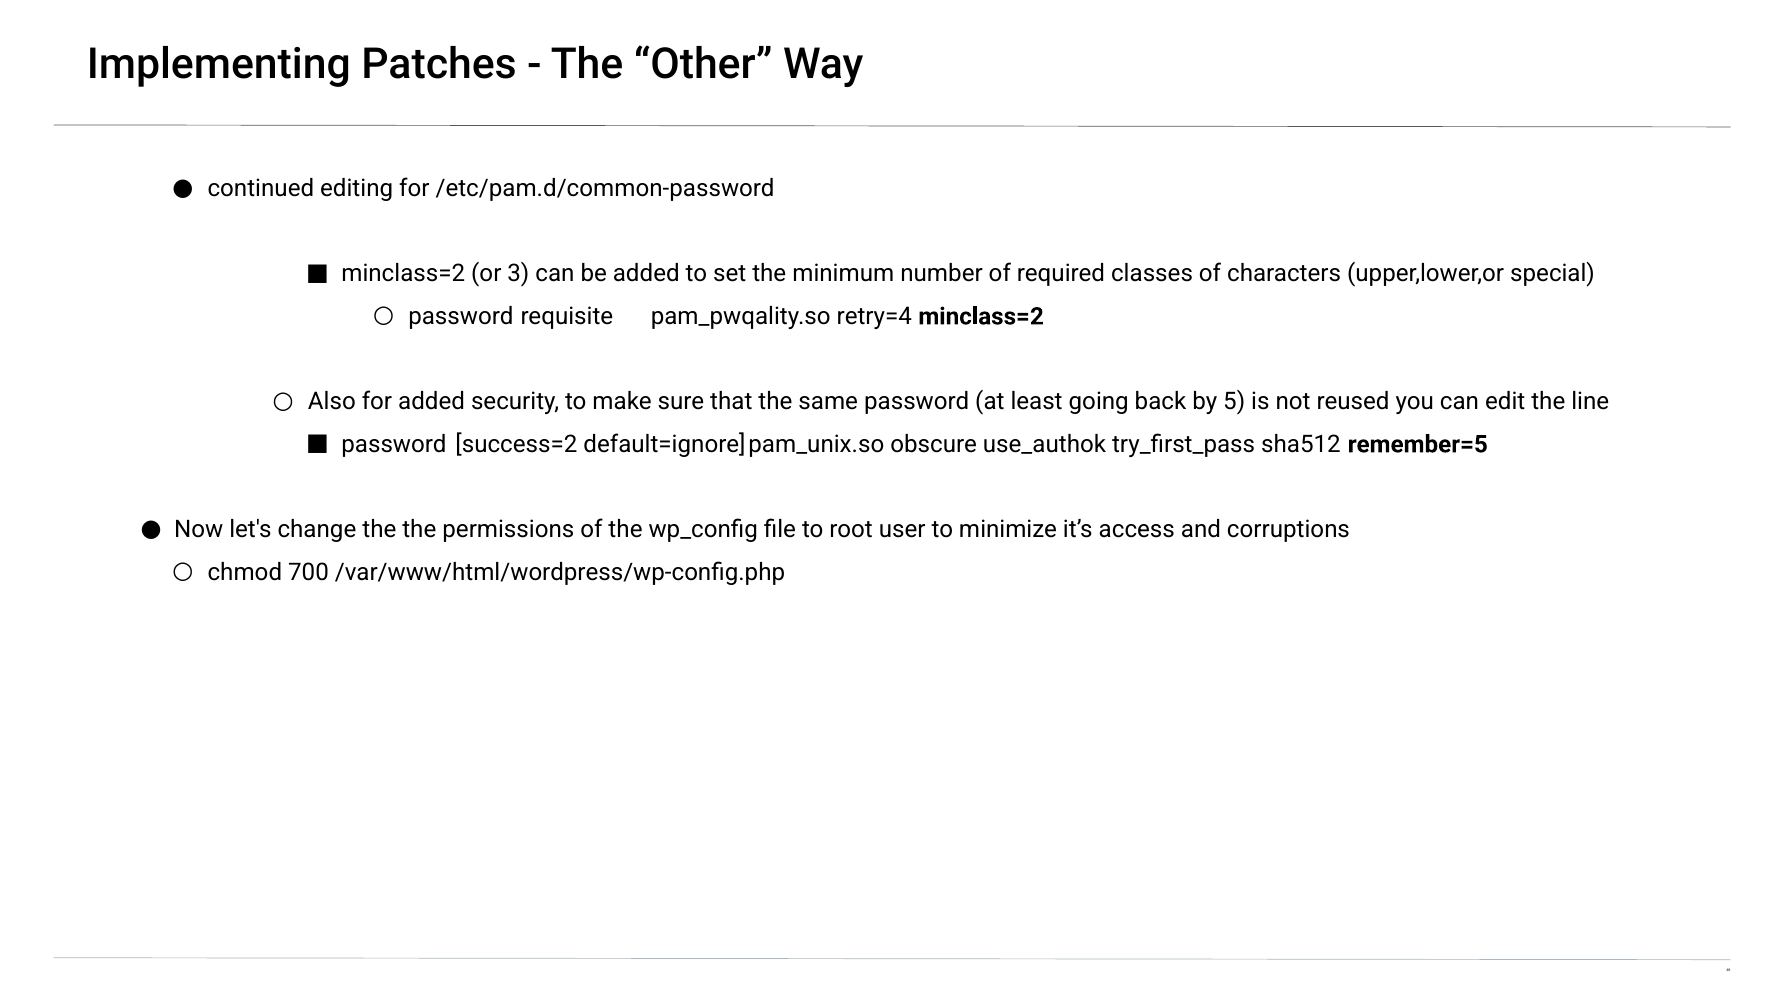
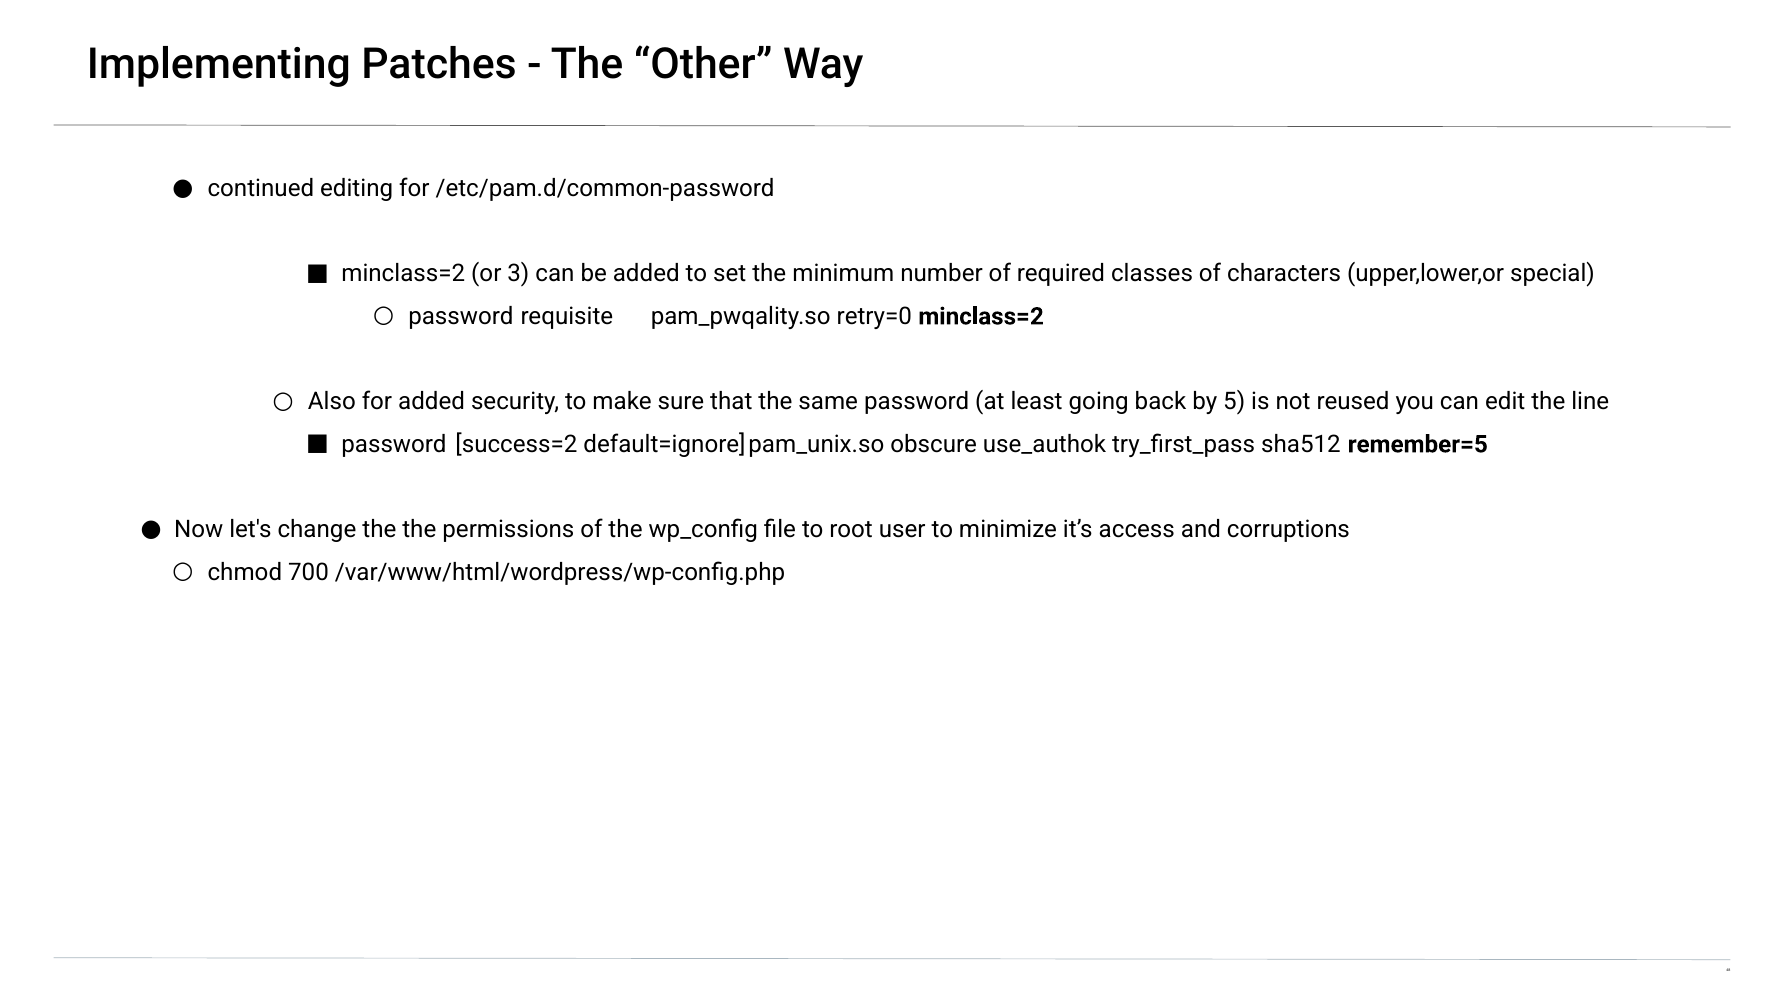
retry=4: retry=4 -> retry=0
